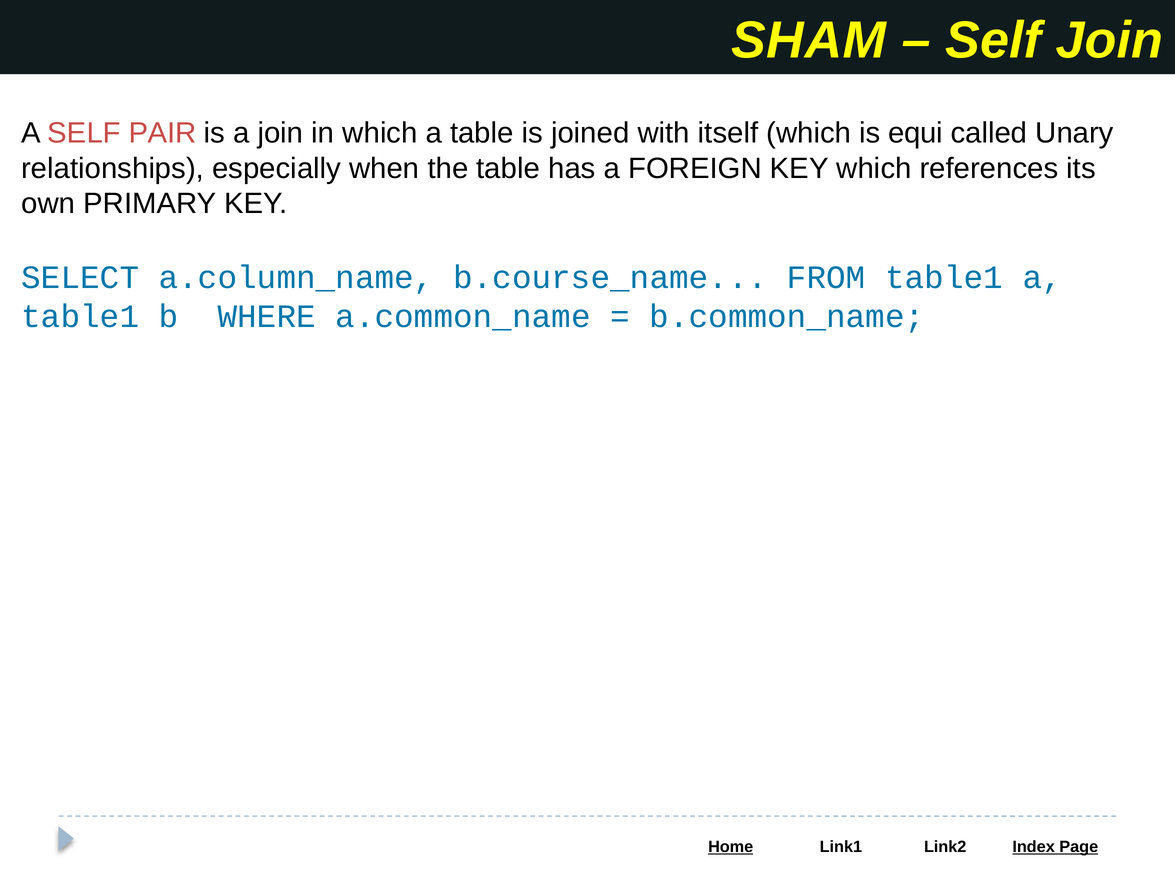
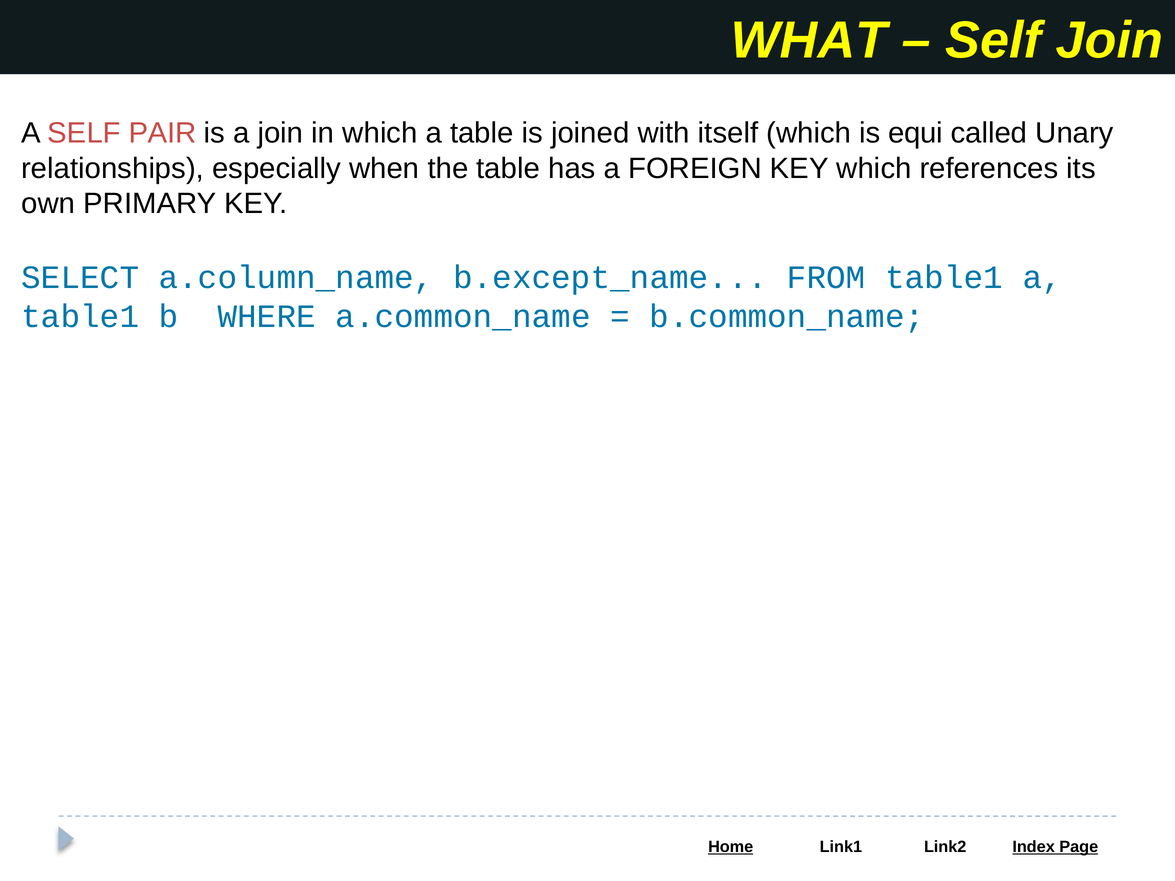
SHAM: SHAM -> WHAT
b.course_name: b.course_name -> b.except_name
